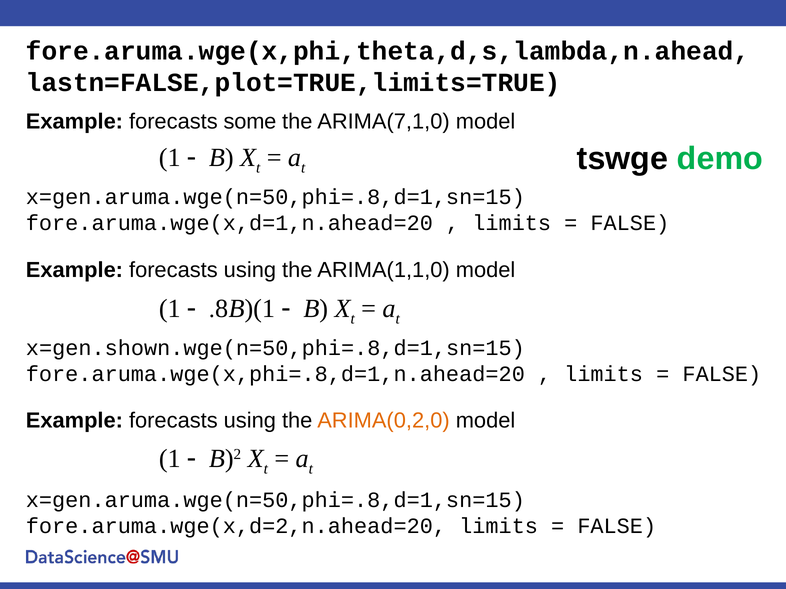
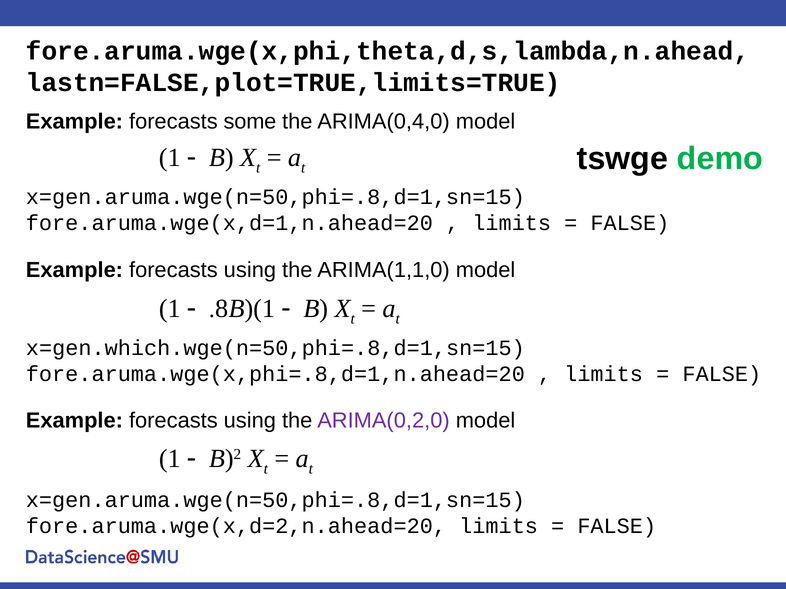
ARIMA(7,1,0: ARIMA(7,1,0 -> ARIMA(0,4,0
x=gen.shown.wge(n=50,phi=.8,d=1,sn=15: x=gen.shown.wge(n=50,phi=.8,d=1,sn=15 -> x=gen.which.wge(n=50,phi=.8,d=1,sn=15
ARIMA(0,2,0 colour: orange -> purple
